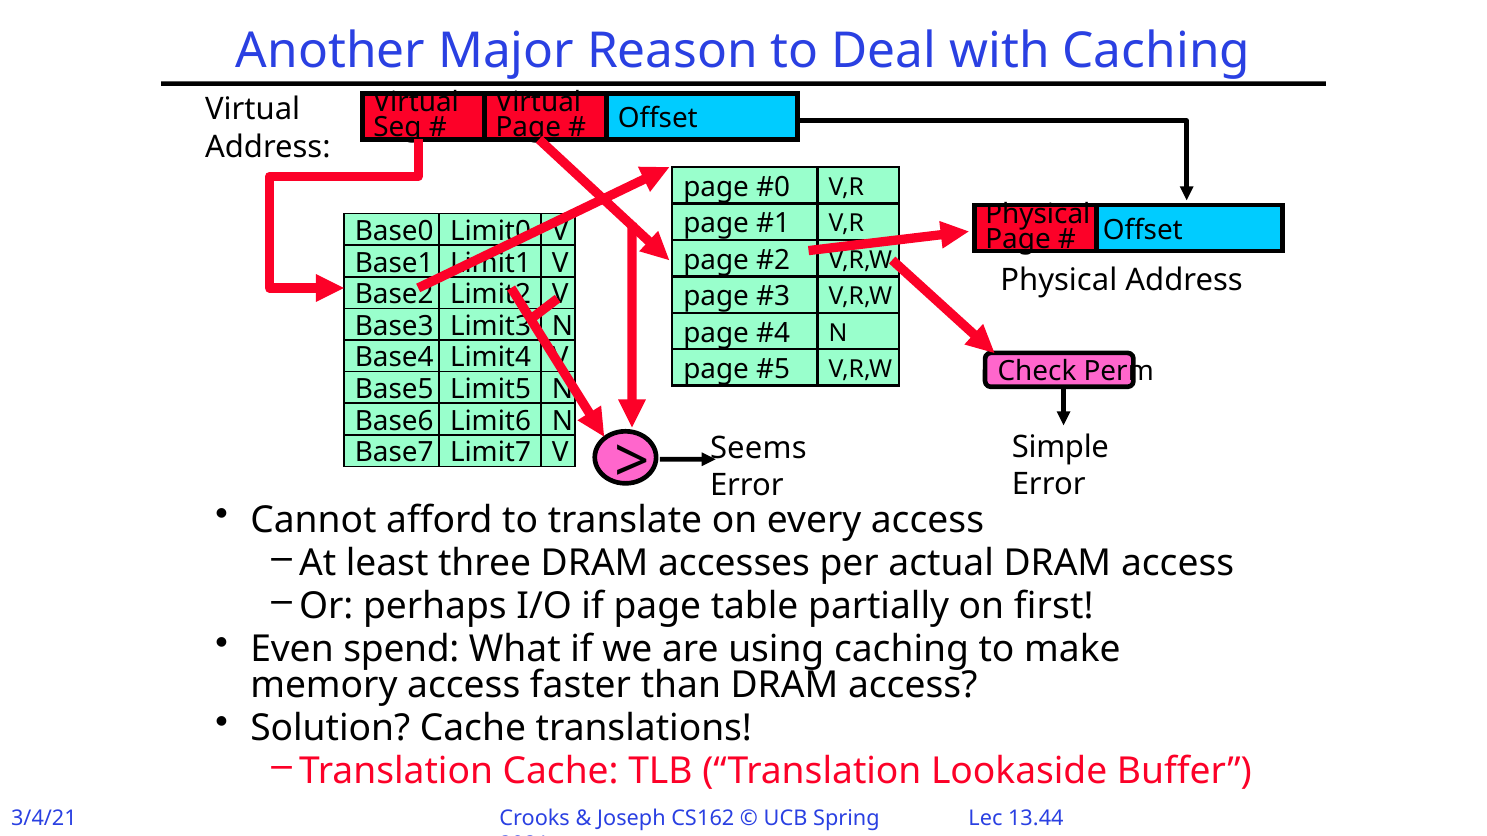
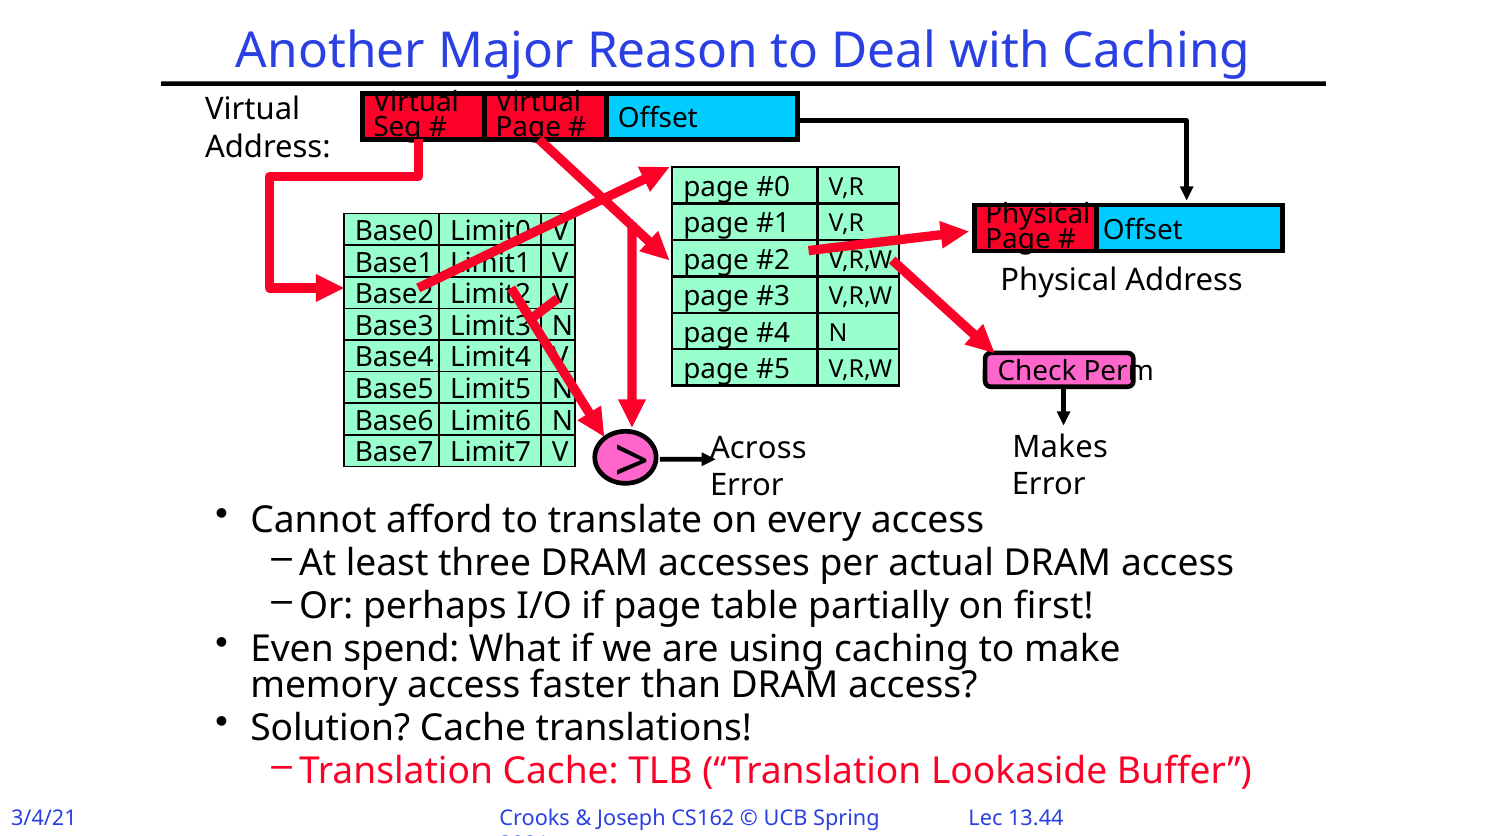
Simple: Simple -> Makes
Seems: Seems -> Across
